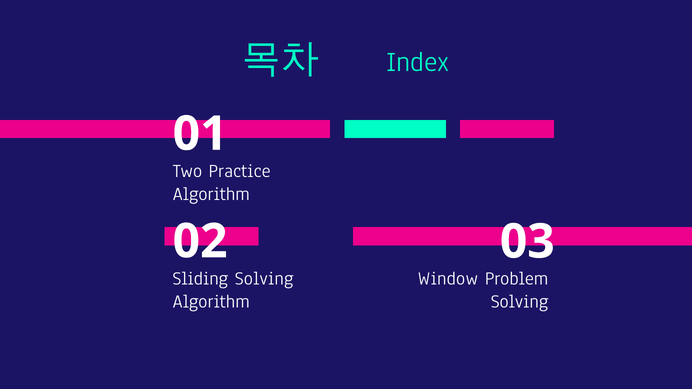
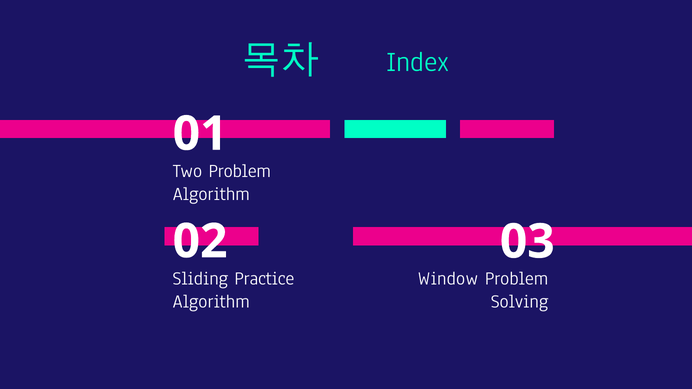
Practice at (240, 171): Practice -> Problem
Solving at (264, 279): Solving -> Practice
